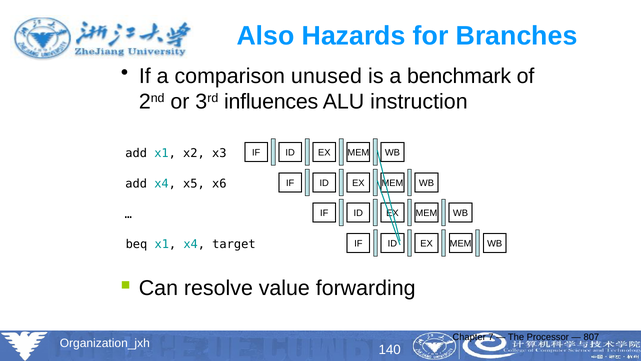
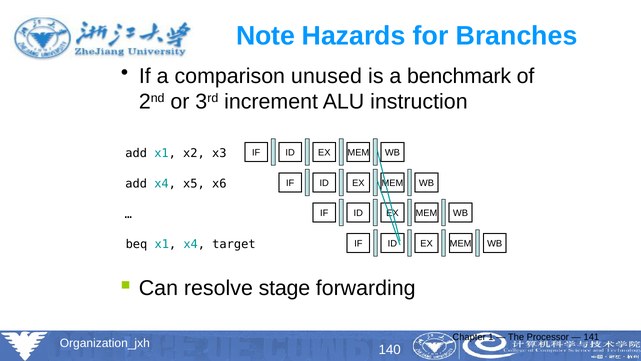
Also: Also -> Note
influences: influences -> increment
value: value -> stage
7: 7 -> 1
807: 807 -> 141
